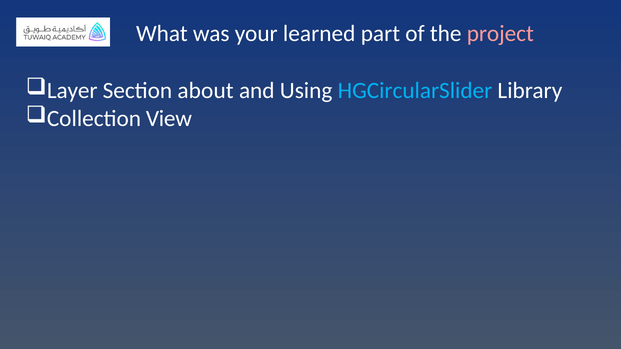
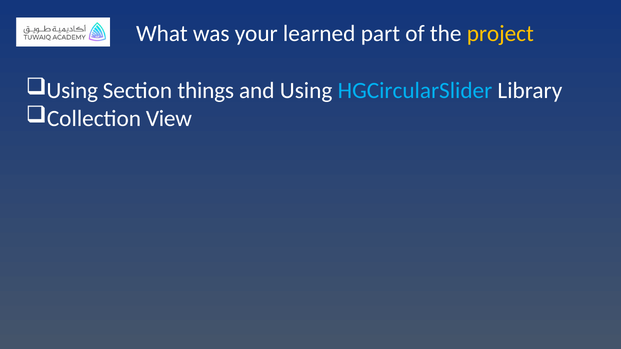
project colour: pink -> yellow
Layer at (72, 91): Layer -> Using
about: about -> things
